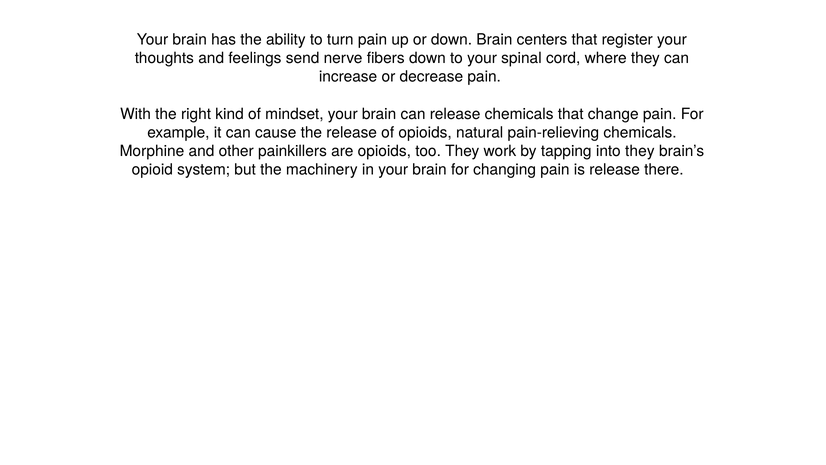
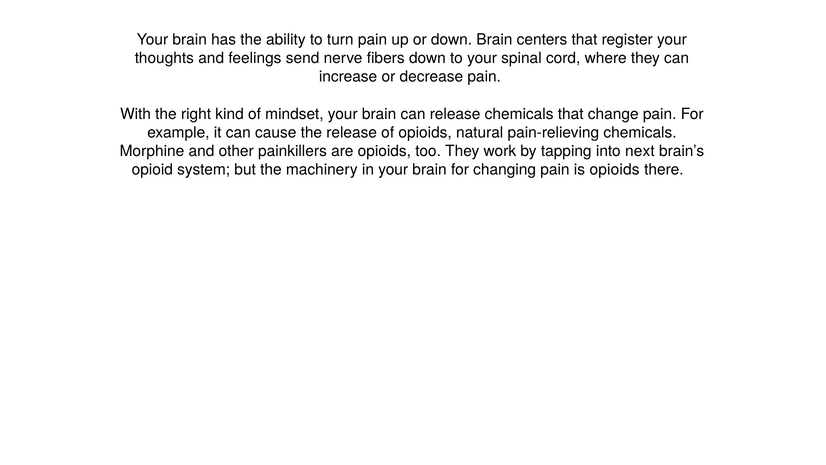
into they: they -> next
is release: release -> opioids
